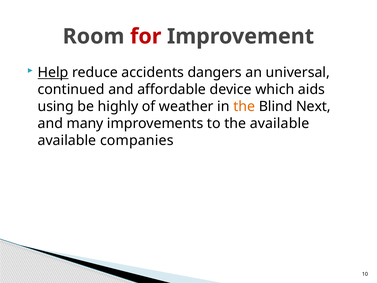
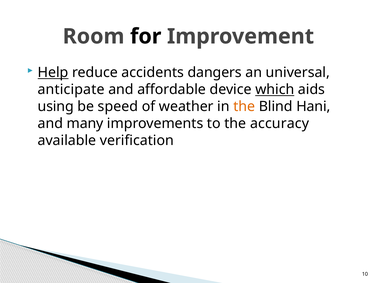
for colour: red -> black
continued: continued -> anticipate
which underline: none -> present
highly: highly -> speed
Next: Next -> Hani
the available: available -> accuracy
companies: companies -> verification
